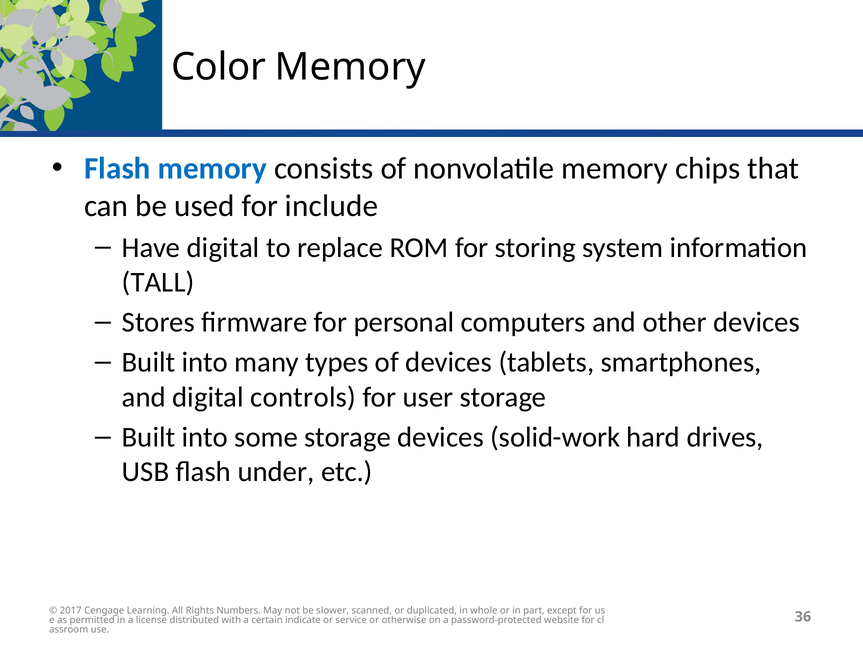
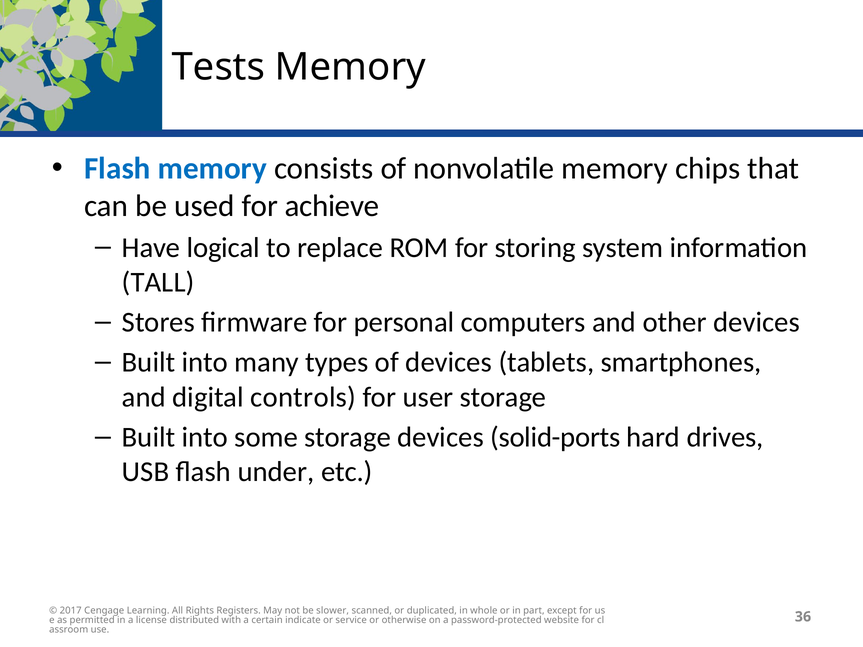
Color: Color -> Tests
include: include -> achieve
Have digital: digital -> logical
solid-work: solid-work -> solid-ports
Numbers: Numbers -> Registers
